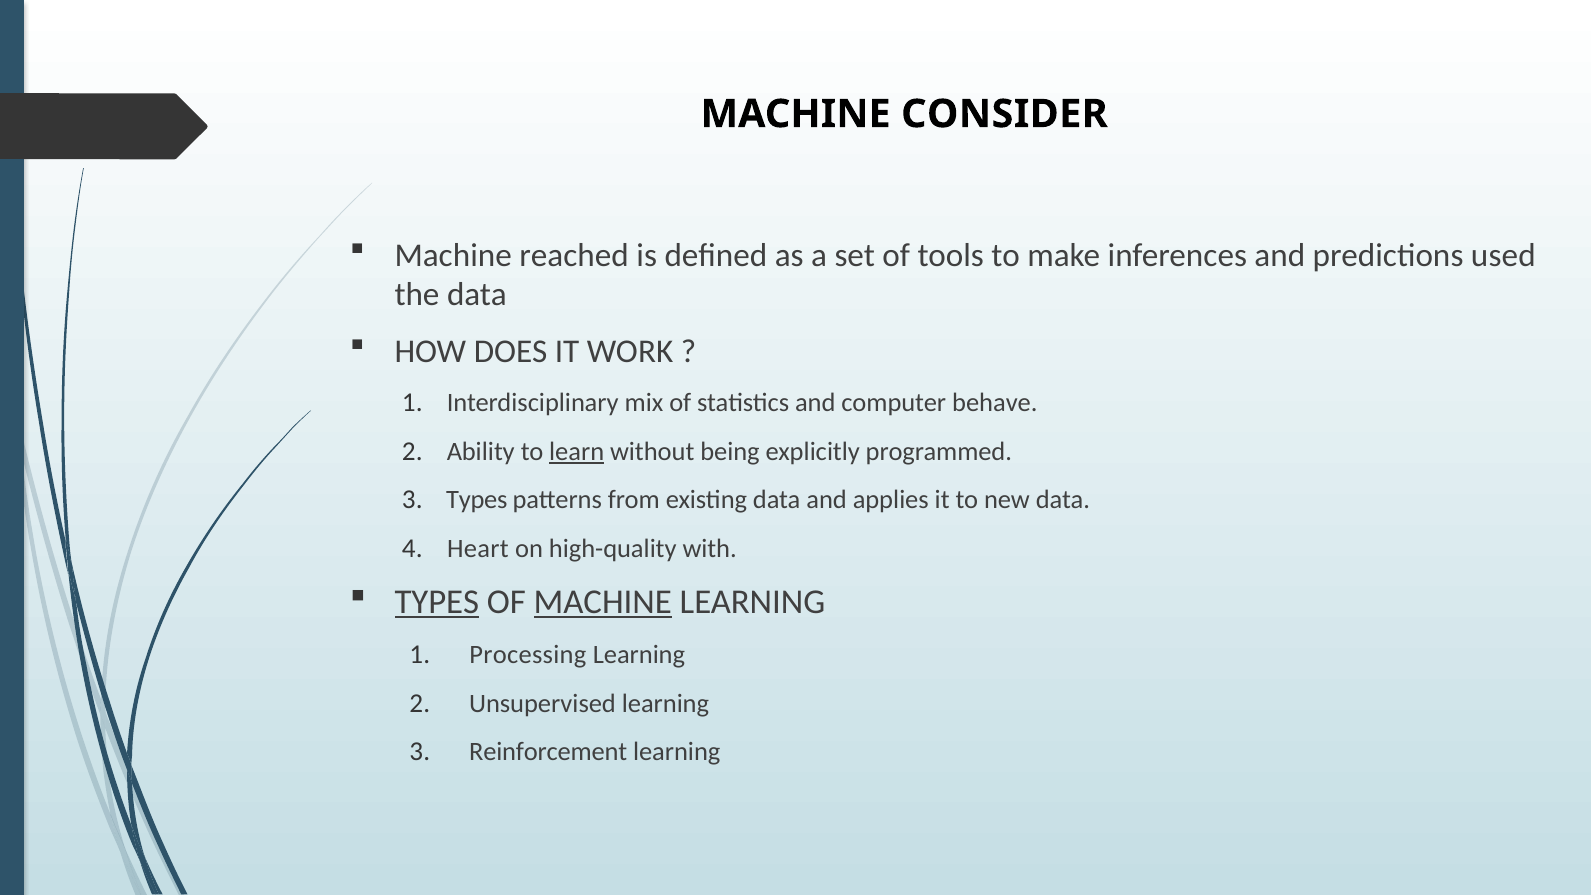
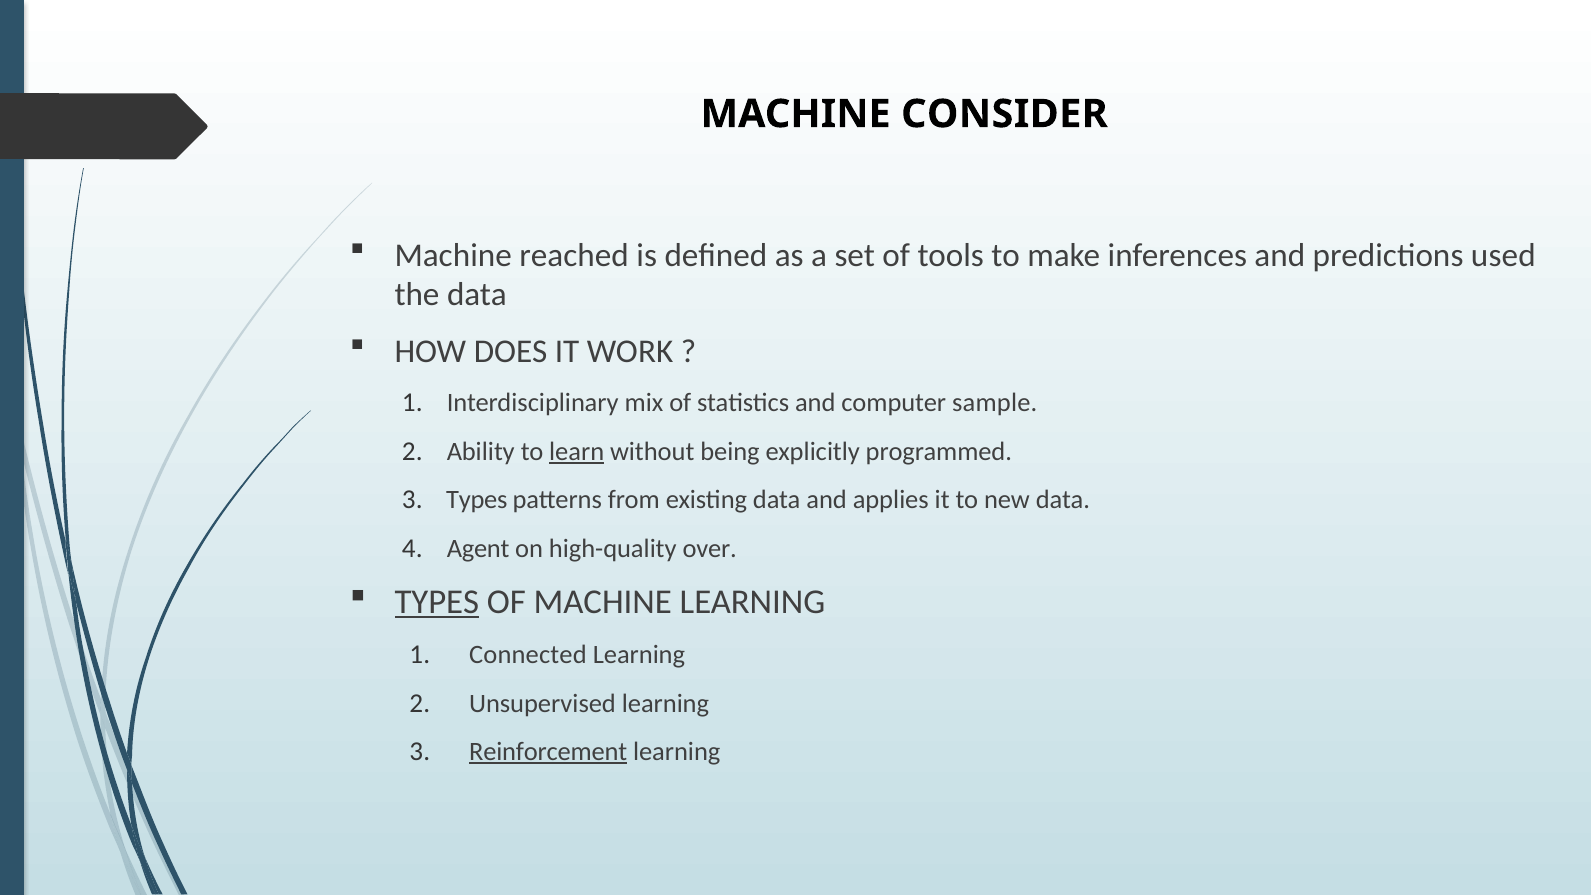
behave: behave -> sample
Heart: Heart -> Agent
with: with -> over
MACHINE at (603, 602) underline: present -> none
Processing: Processing -> Connected
Reinforcement underline: none -> present
